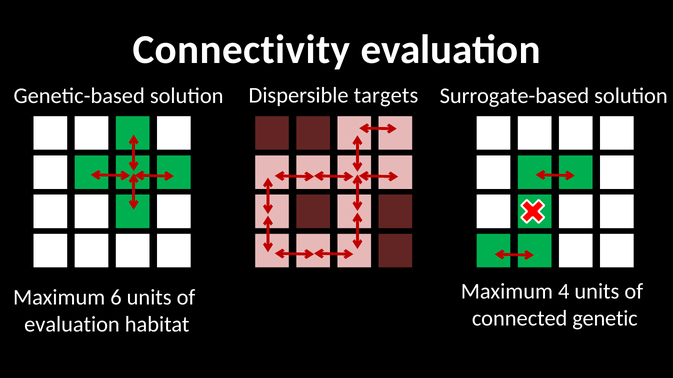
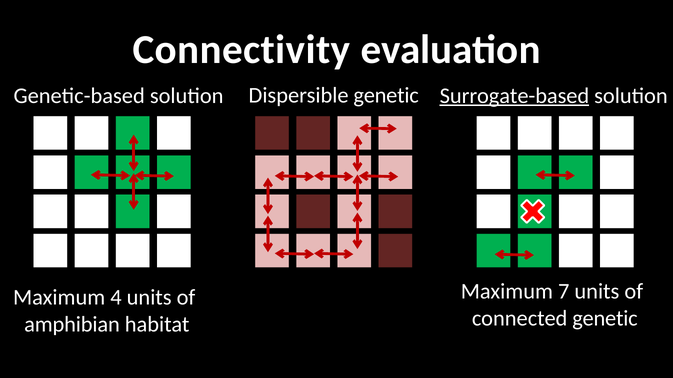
Dispersible targets: targets -> genetic
Surrogate-based underline: none -> present
4: 4 -> 7
6: 6 -> 4
evaluation at (72, 325): evaluation -> amphibian
